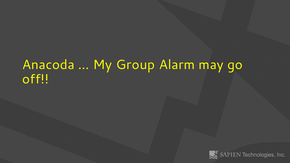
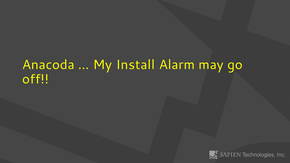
Group: Group -> Install
